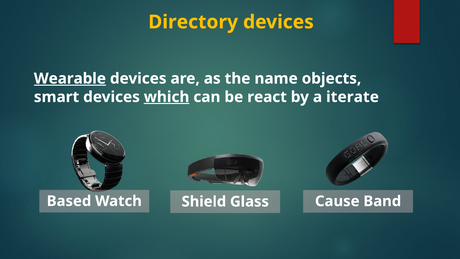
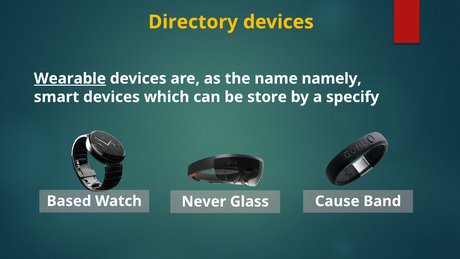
objects: objects -> namely
which underline: present -> none
react: react -> store
iterate: iterate -> specify
Shield: Shield -> Never
